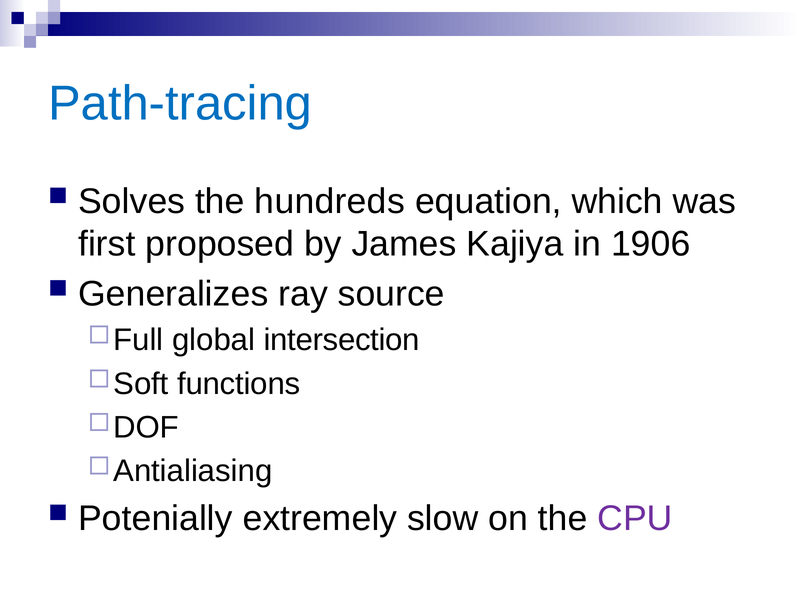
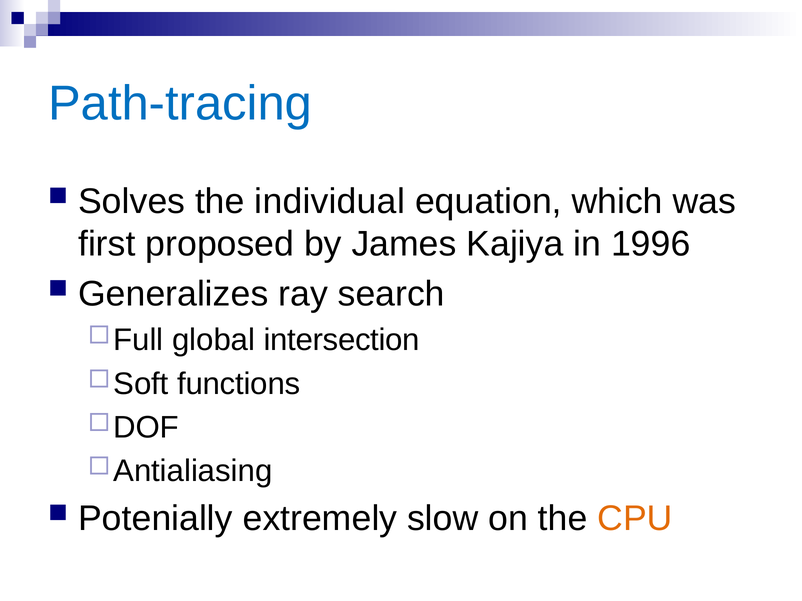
hundreds: hundreds -> individual
1906: 1906 -> 1996
source: source -> search
CPU colour: purple -> orange
